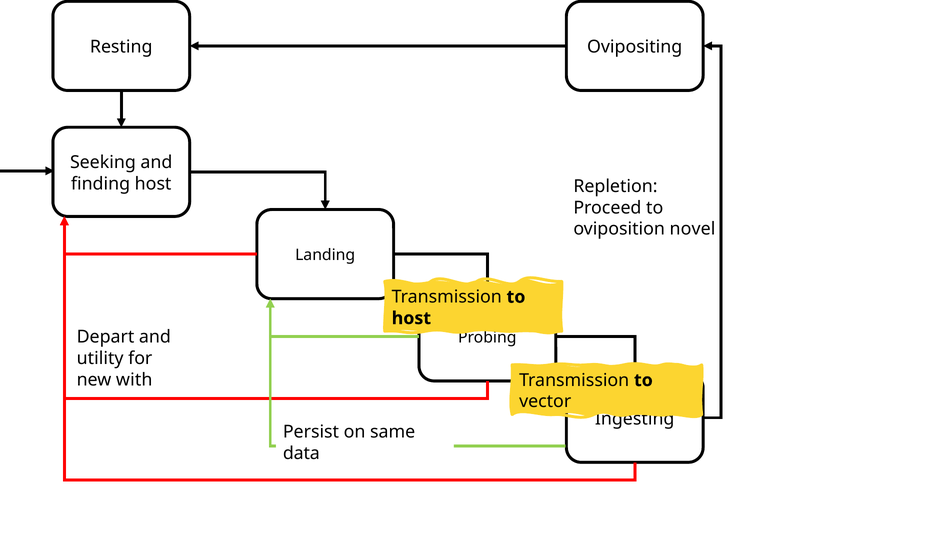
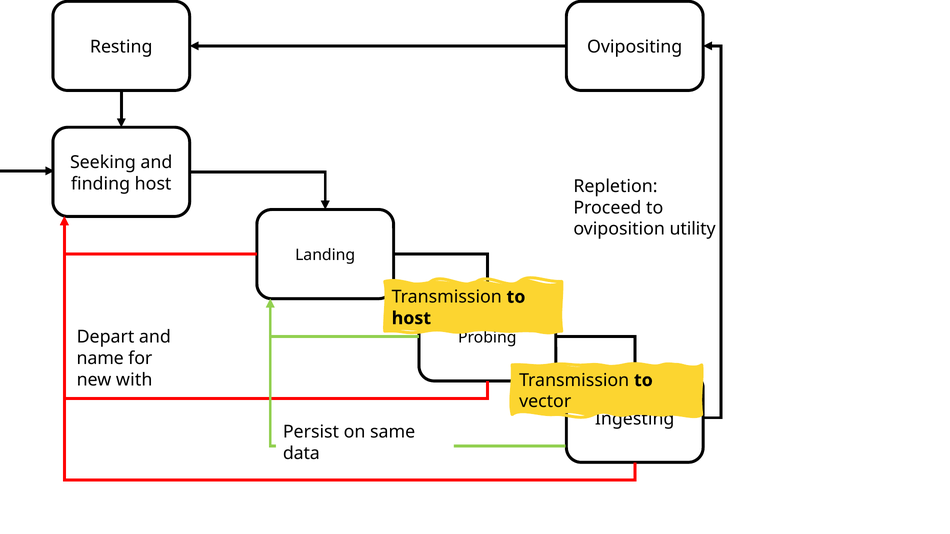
novel: novel -> utility
utility: utility -> name
